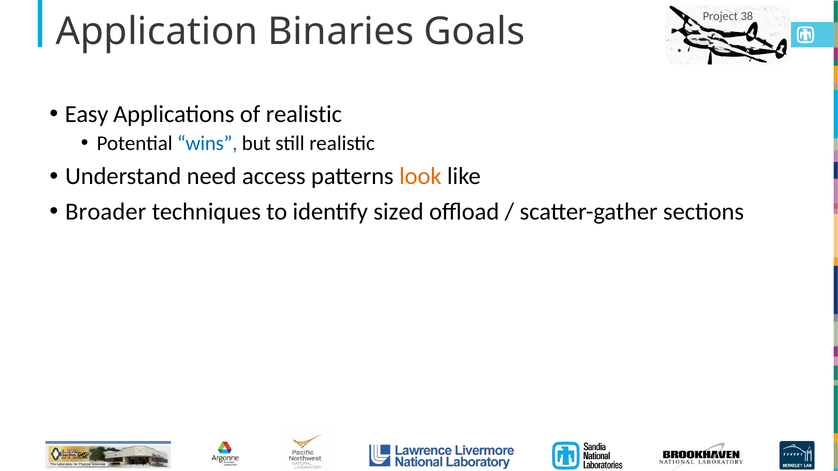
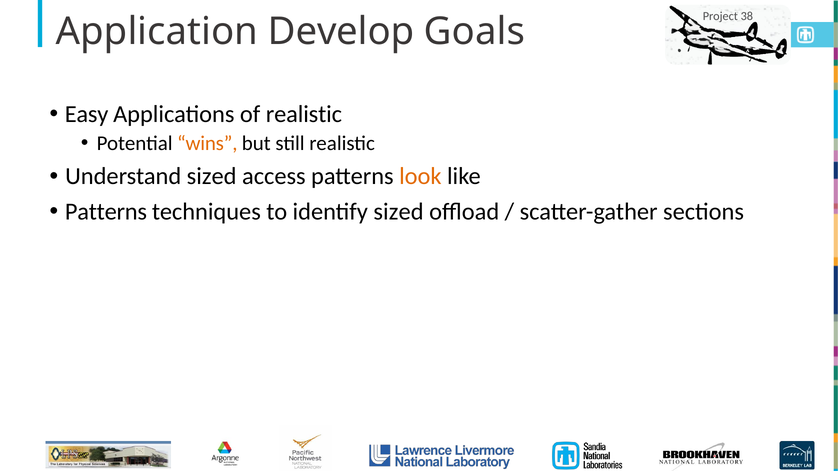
Binaries: Binaries -> Develop
wins colour: blue -> orange
Understand need: need -> sized
Broader at (106, 212): Broader -> Patterns
